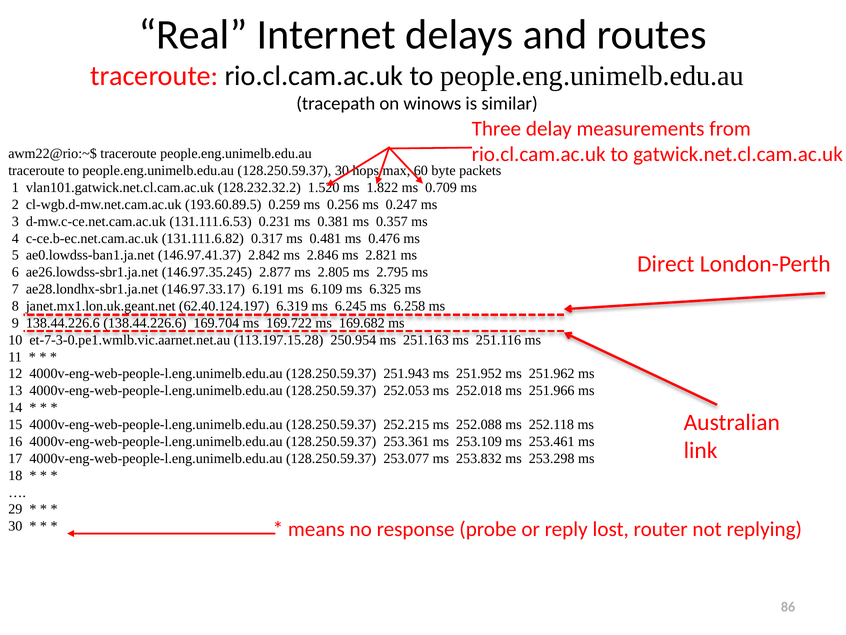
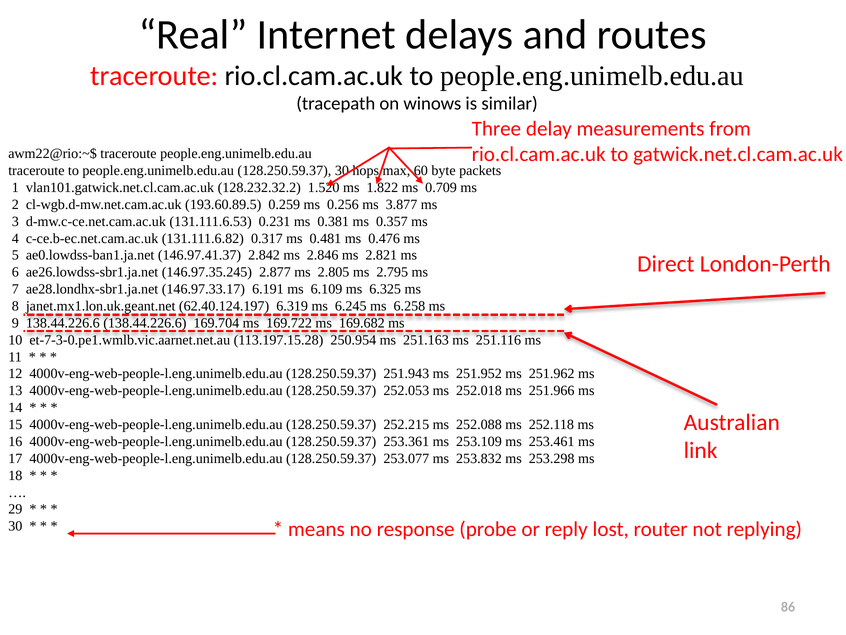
0.247: 0.247 -> 3.877
